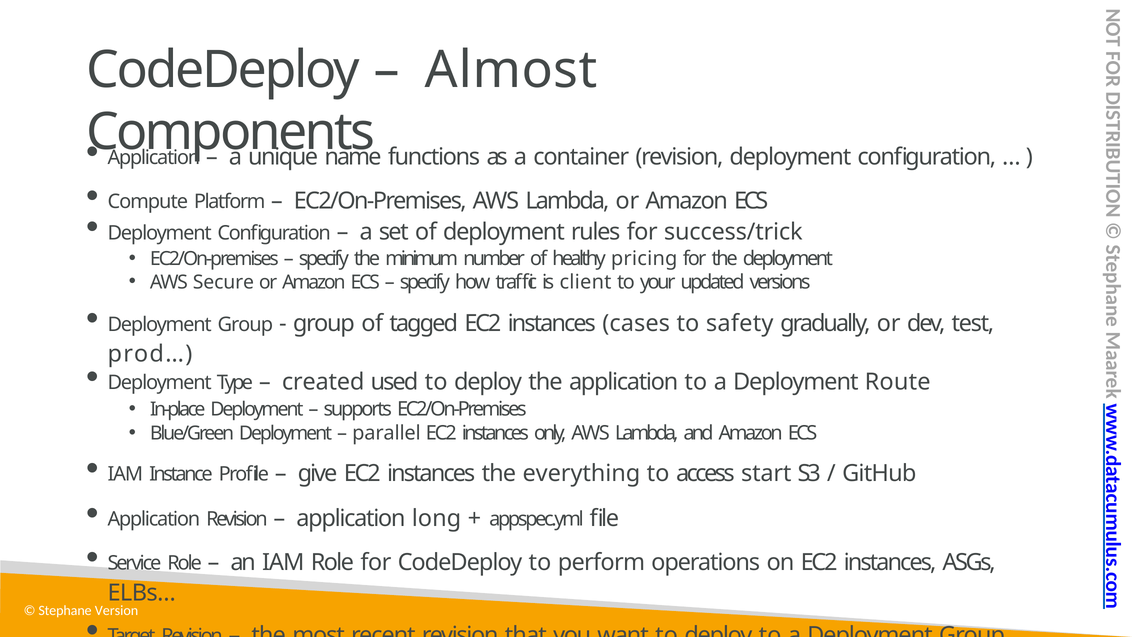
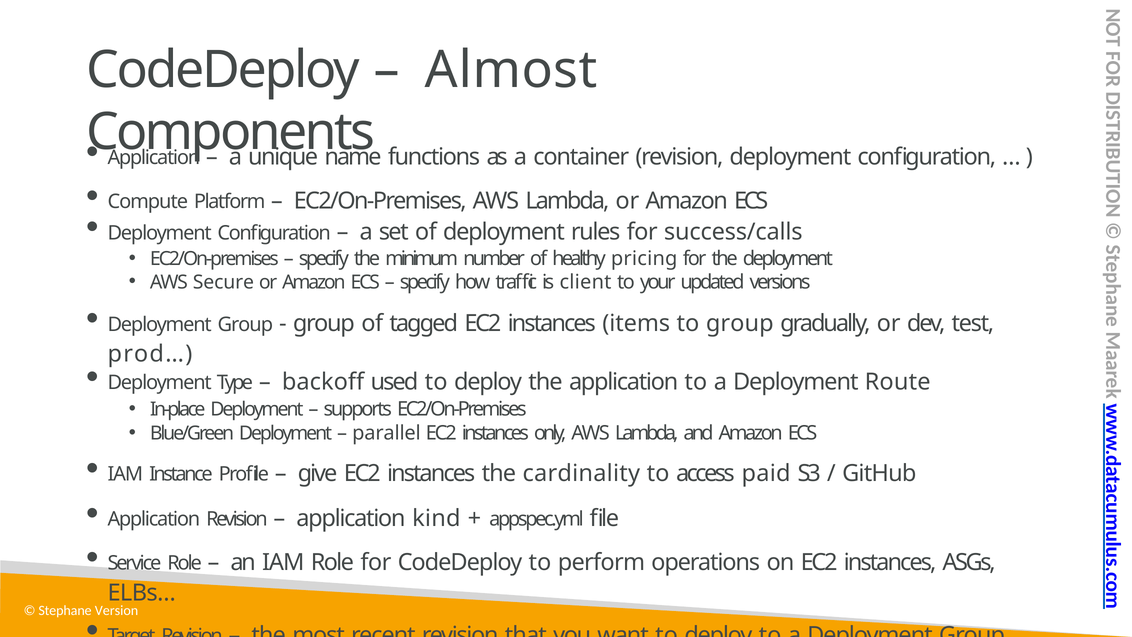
success/trick: success/trick -> success/calls
cases: cases -> items
to safety: safety -> group
created: created -> backoff
everything: everything -> cardinality
start: start -> paid
long: long -> kind
